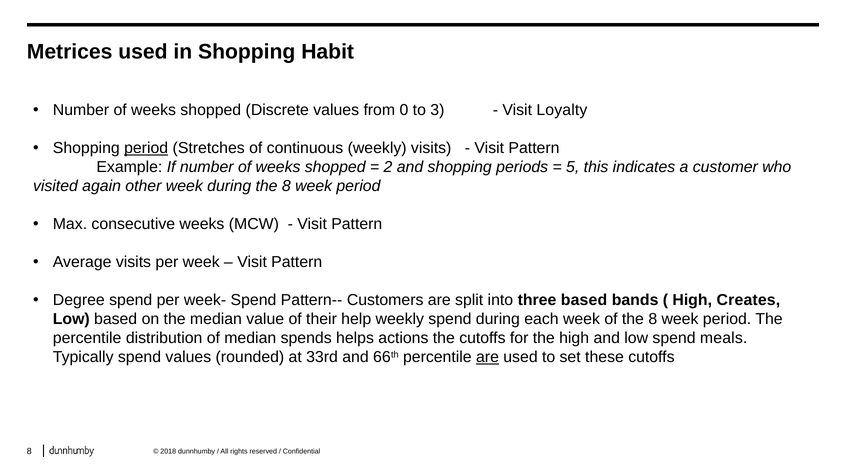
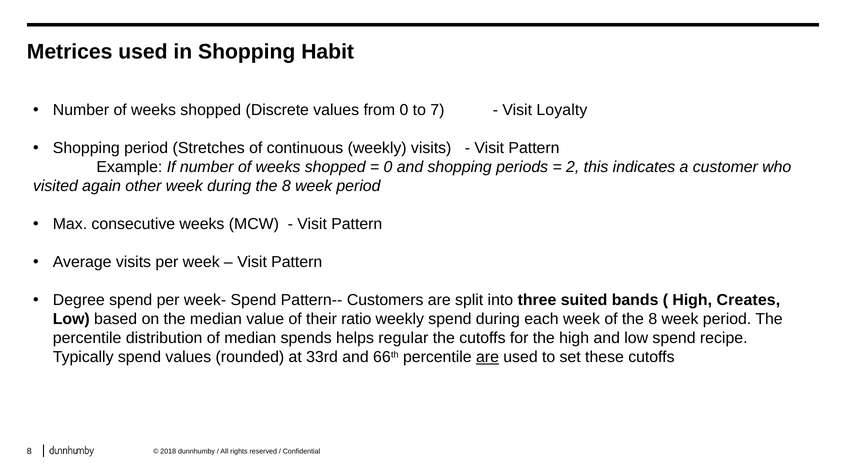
3: 3 -> 7
period at (146, 148) underline: present -> none
2 at (388, 167): 2 -> 0
5: 5 -> 2
three based: based -> suited
help: help -> ratio
actions: actions -> regular
meals: meals -> recipe
